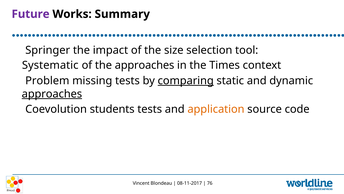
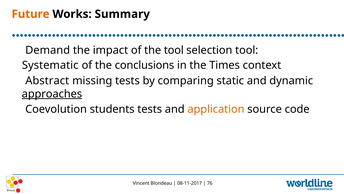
Future colour: purple -> orange
Springer: Springer -> Demand
the size: size -> tool
the approaches: approaches -> conclusions
Problem: Problem -> Abstract
comparing underline: present -> none
